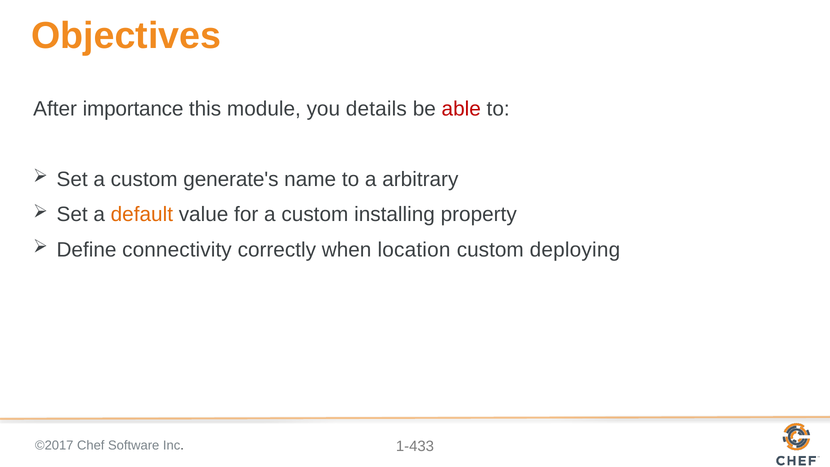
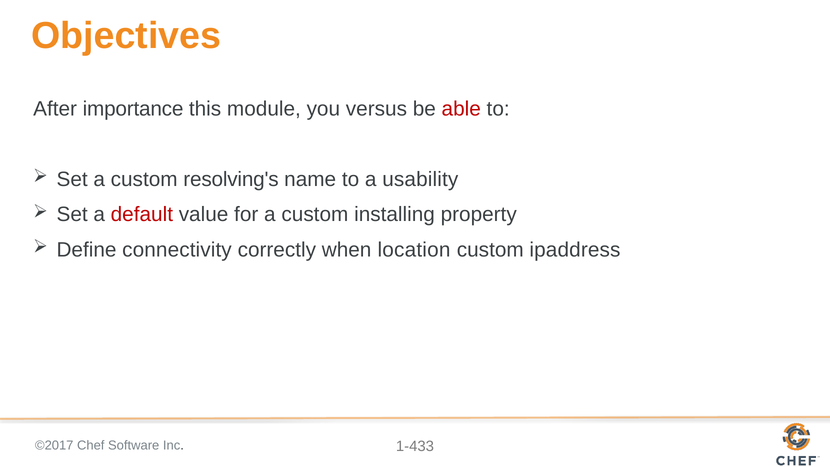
details: details -> versus
generate's: generate's -> resolving's
arbitrary: arbitrary -> usability
default colour: orange -> red
deploying: deploying -> ipaddress
